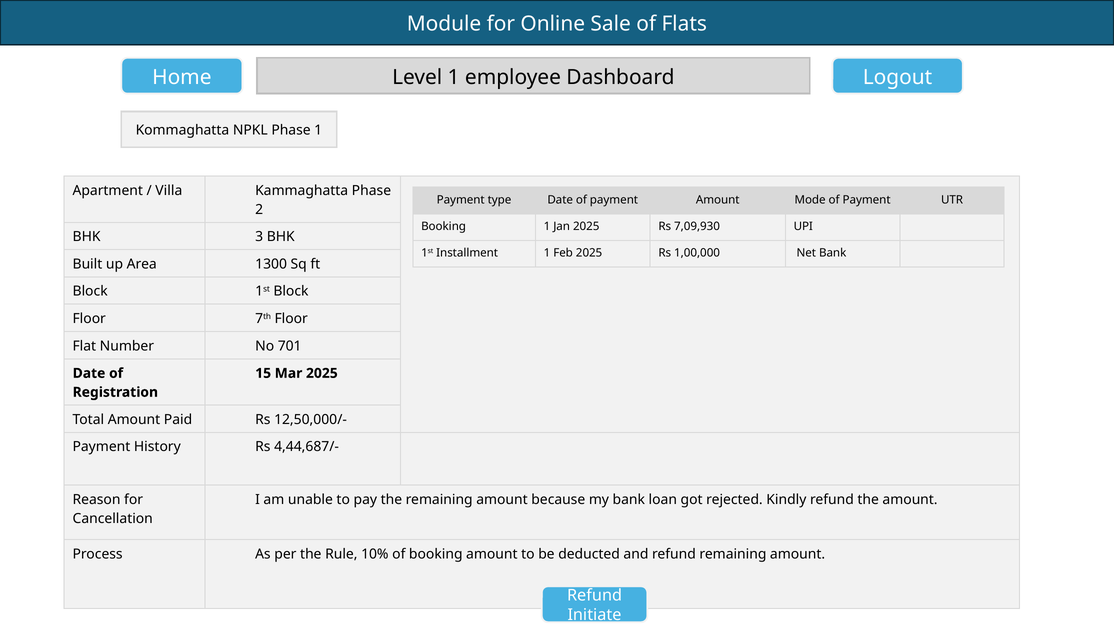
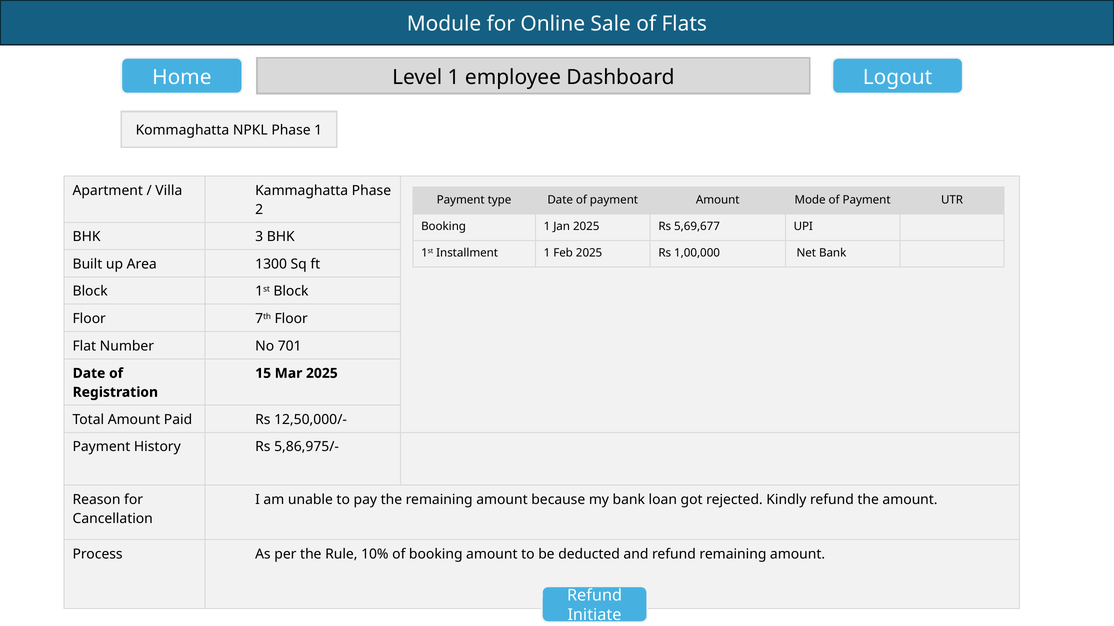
7,09,930: 7,09,930 -> 5,69,677
4,44,687/-: 4,44,687/- -> 5,86,975/-
